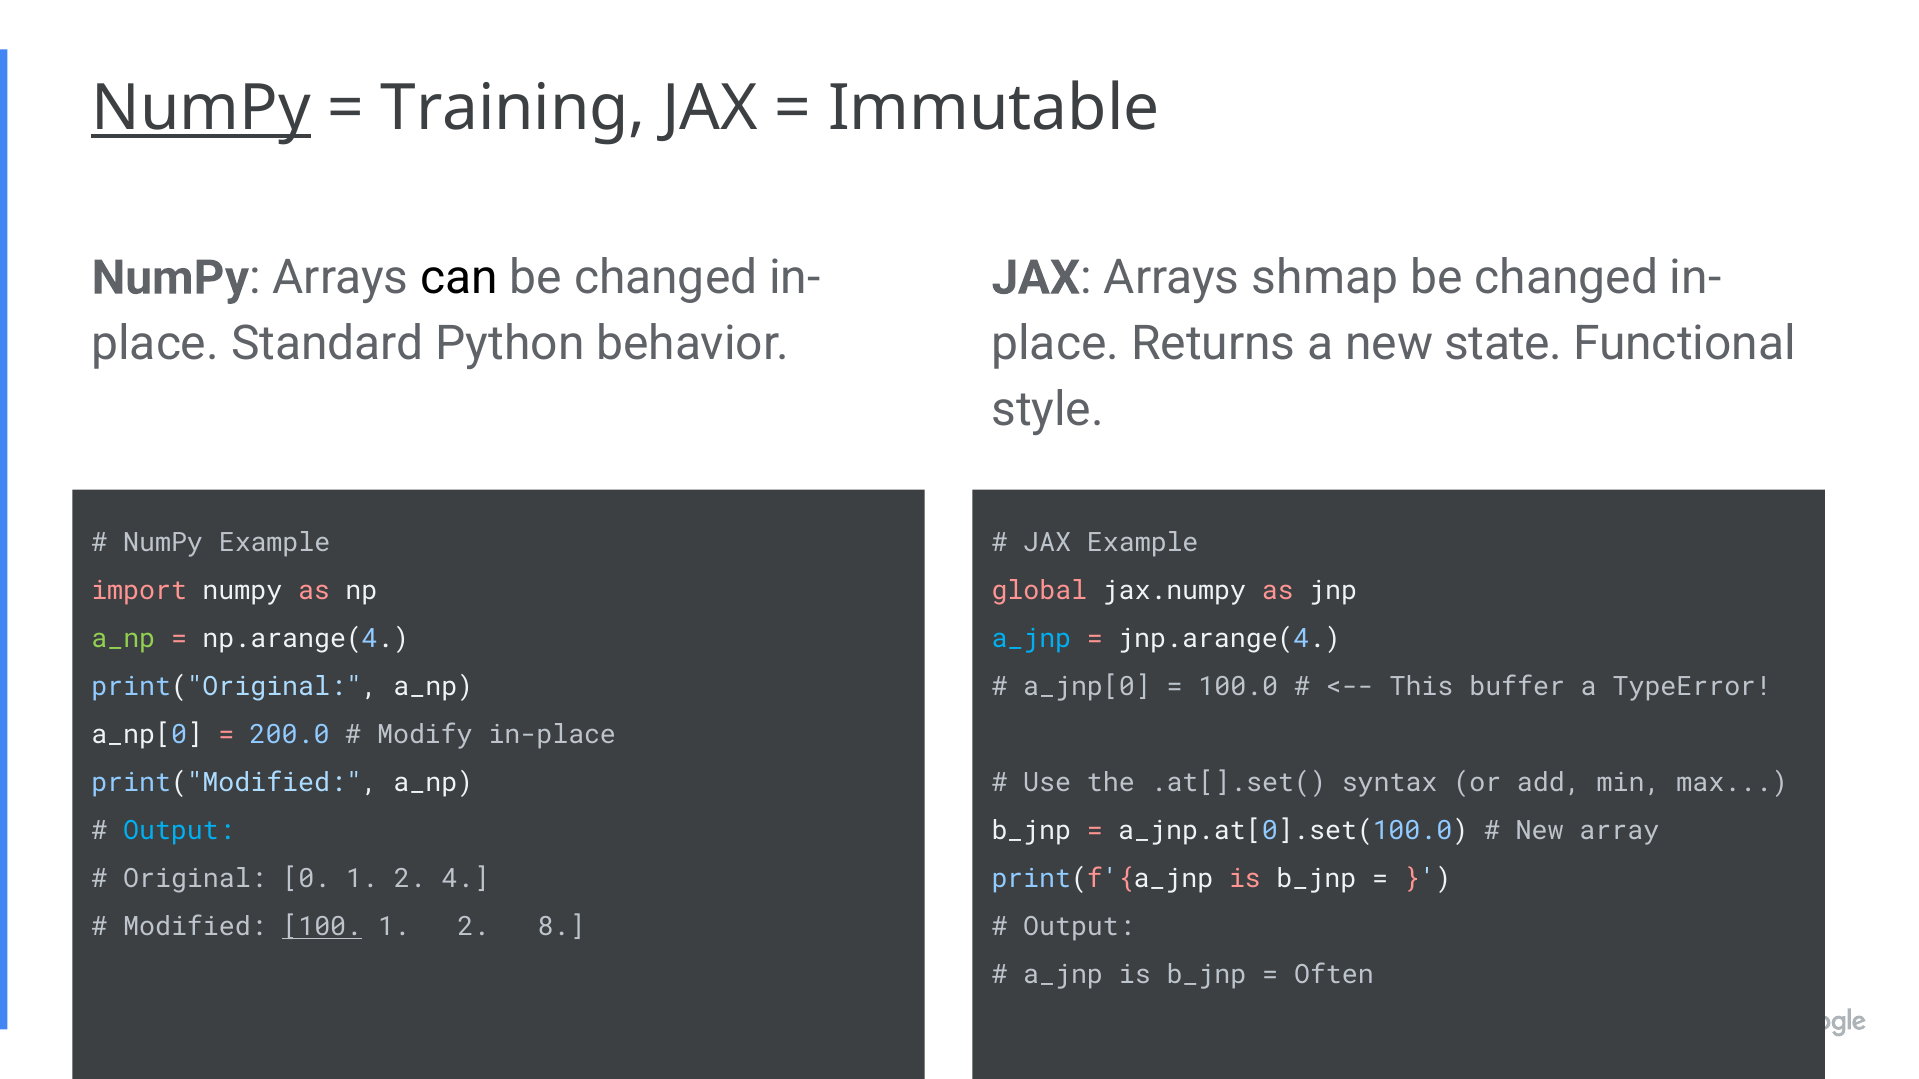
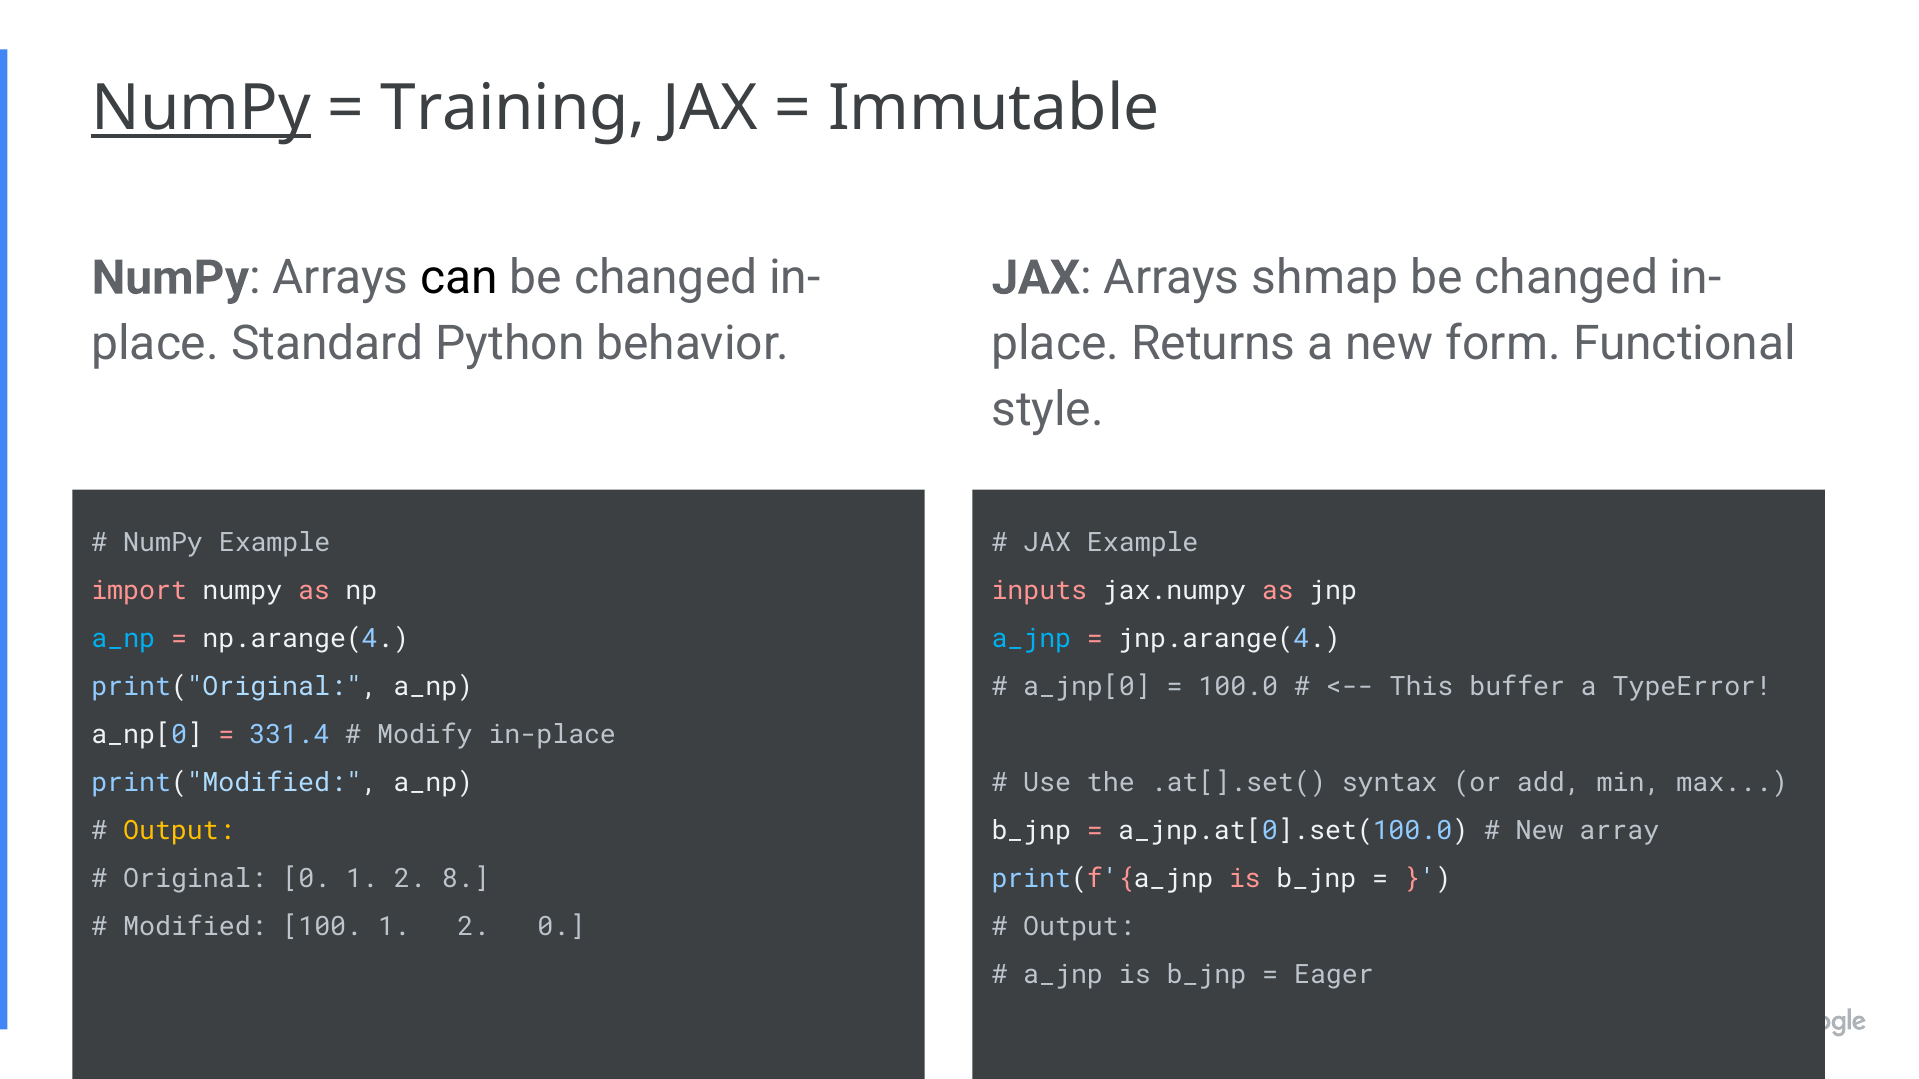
state: state -> form
global: global -> inputs
a_np at (123, 639) colour: light green -> light blue
200.0: 200.0 -> 331.4
Output at (179, 831) colour: light blue -> yellow
4: 4 -> 8
100 underline: present -> none
2 8: 8 -> 0
Often: Often -> Eager
